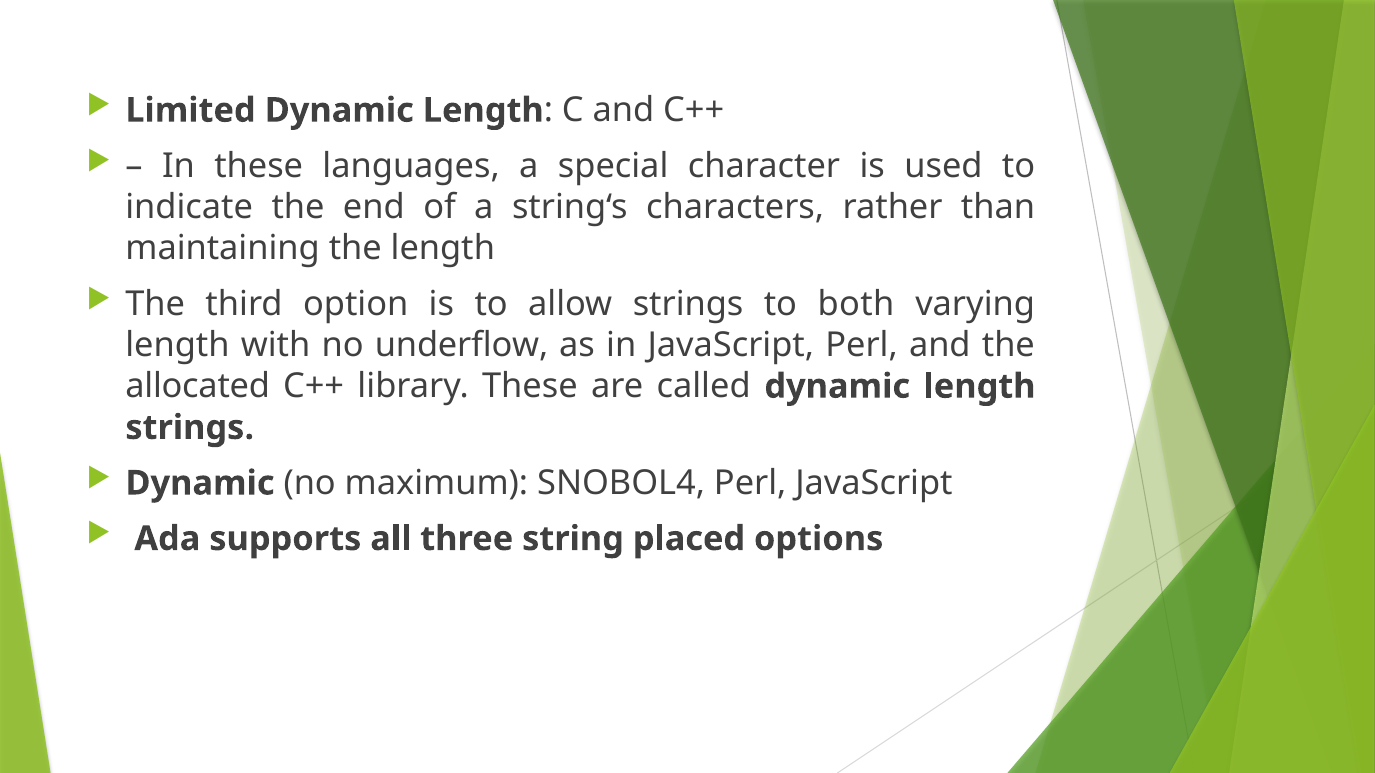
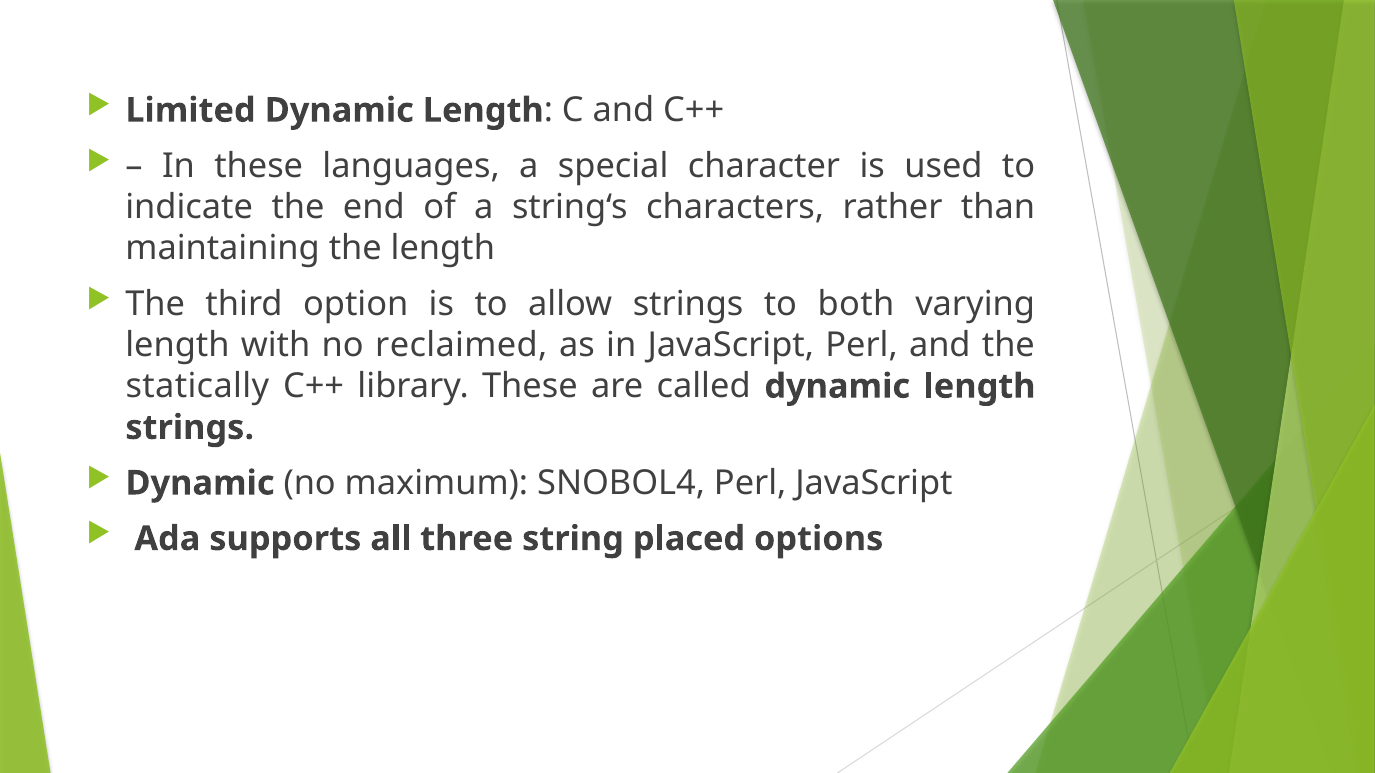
underflow: underflow -> reclaimed
allocated: allocated -> statically
